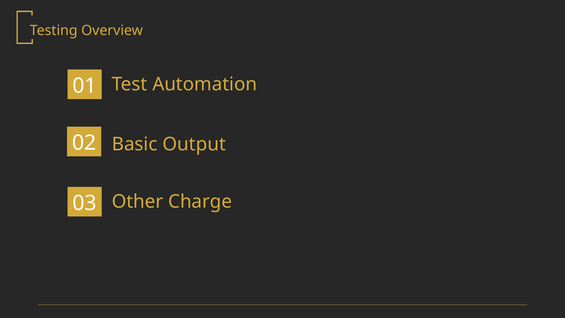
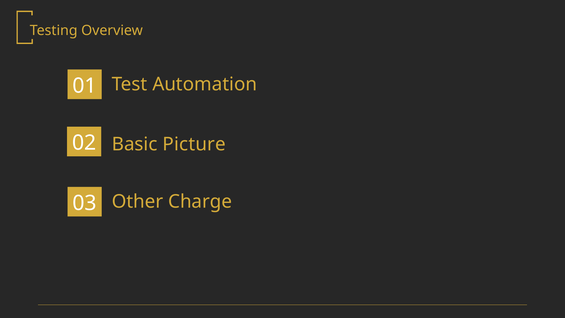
Output: Output -> Picture
